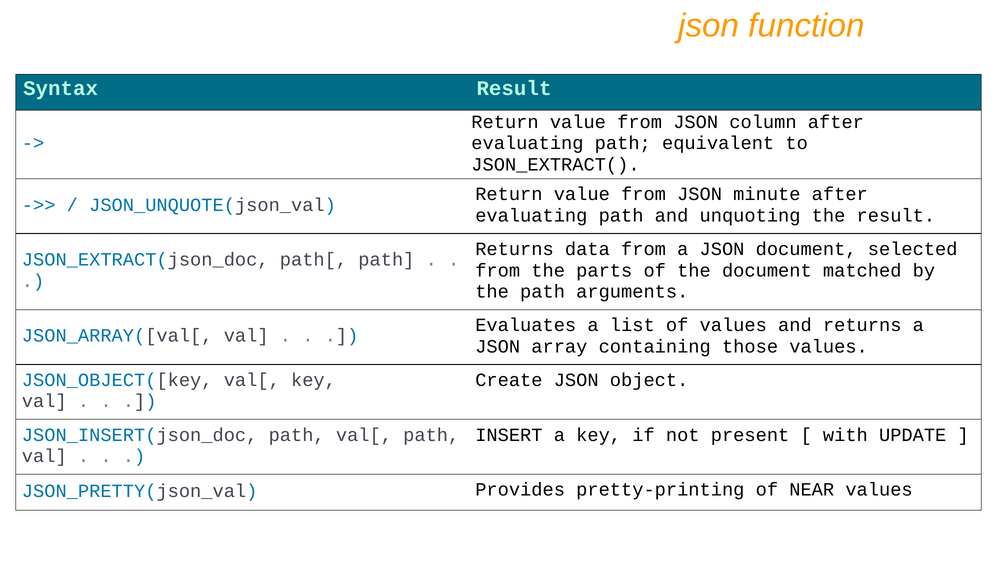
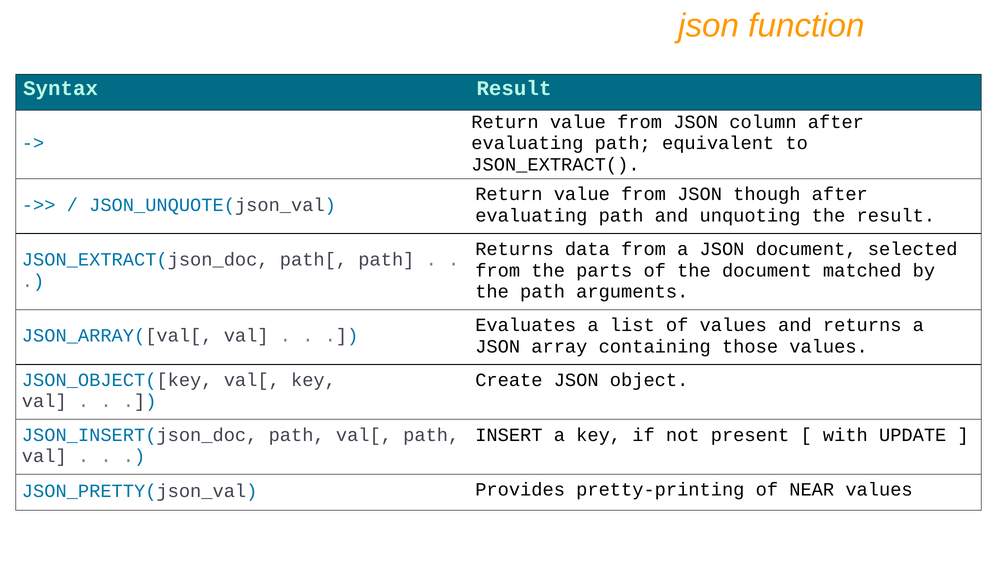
minute: minute -> though
